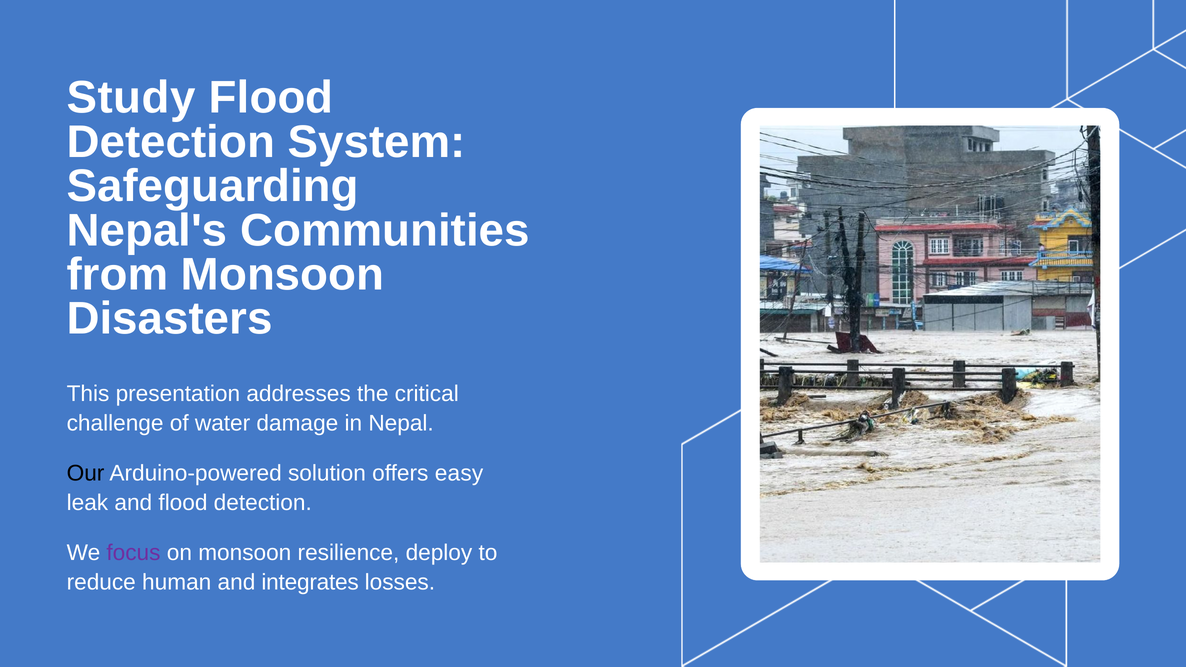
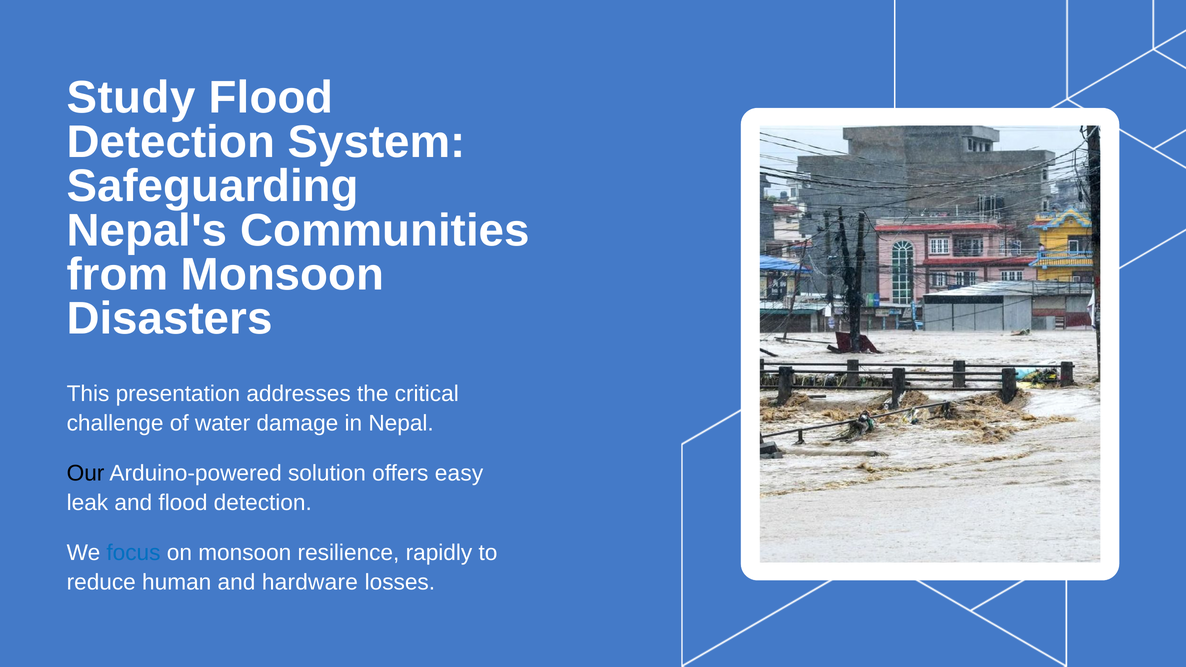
focus colour: purple -> blue
deploy: deploy -> rapidly
integrates: integrates -> hardware
